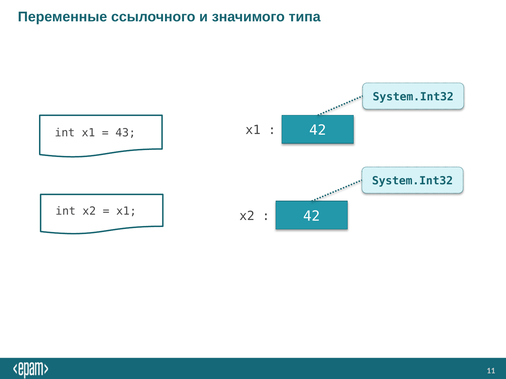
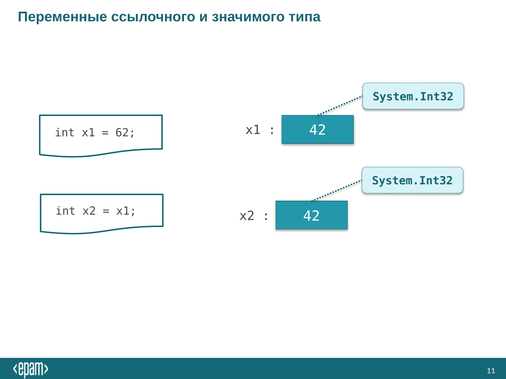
43: 43 -> 62
